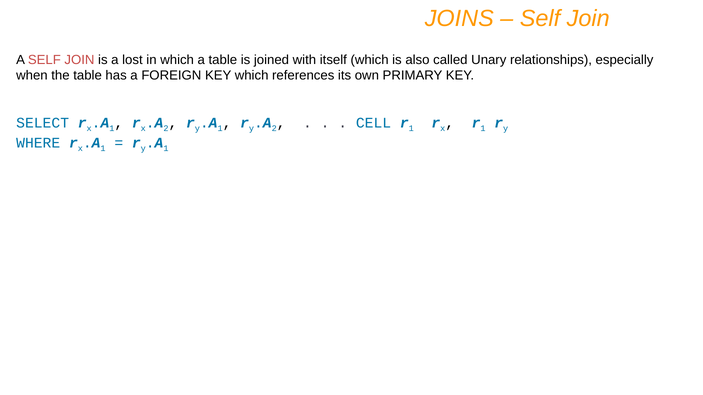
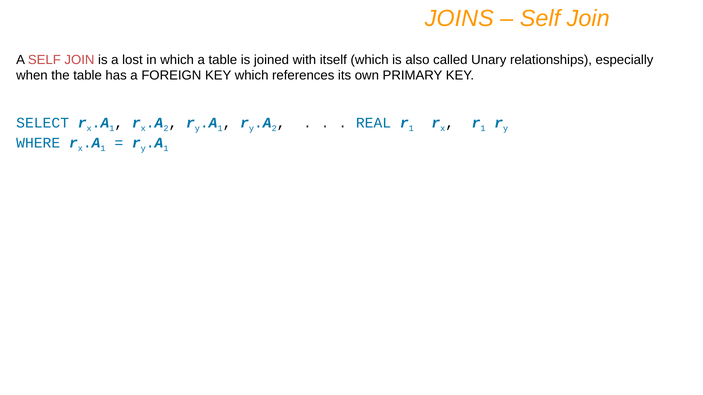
CELL: CELL -> REAL
